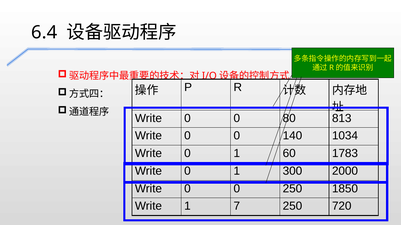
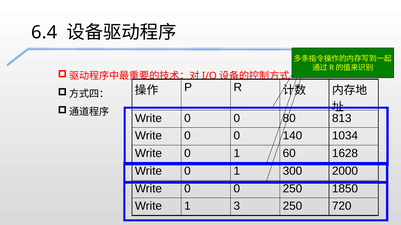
1783: 1783 -> 1628
7: 7 -> 3
